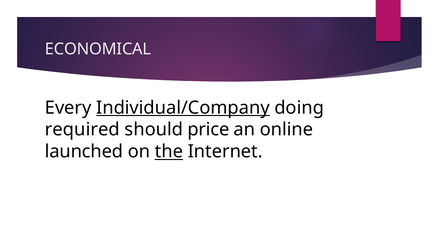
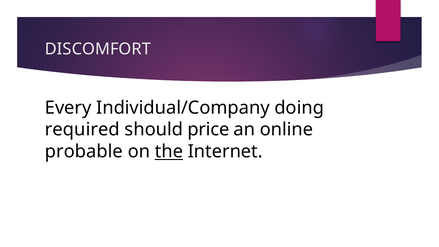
ECONOMICAL: ECONOMICAL -> DISCOMFORT
Individual/Company underline: present -> none
launched: launched -> probable
